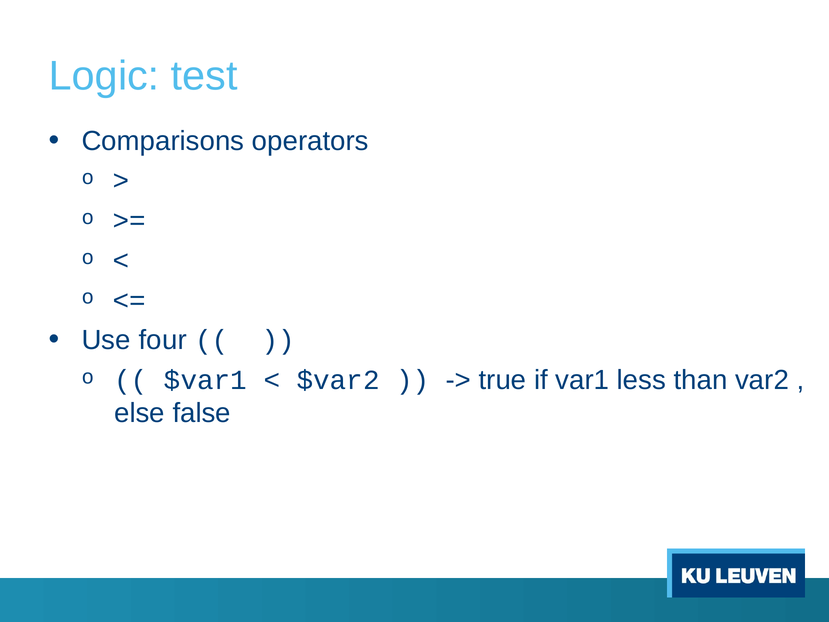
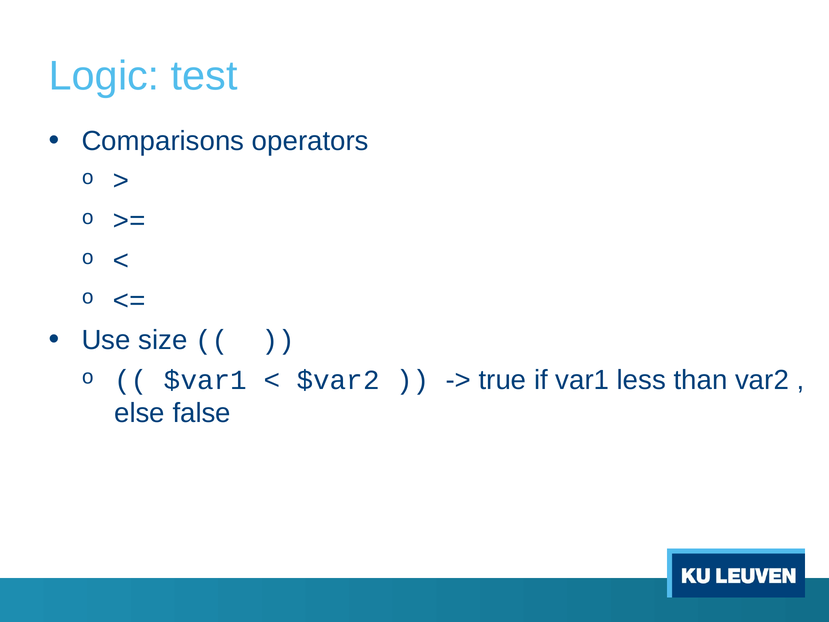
four: four -> size
